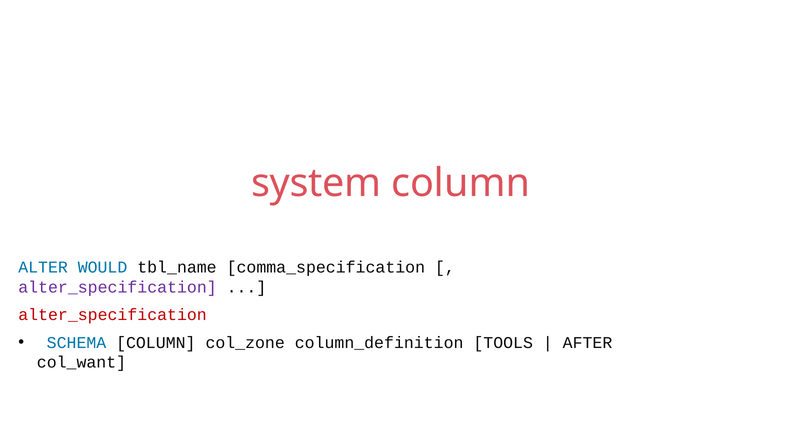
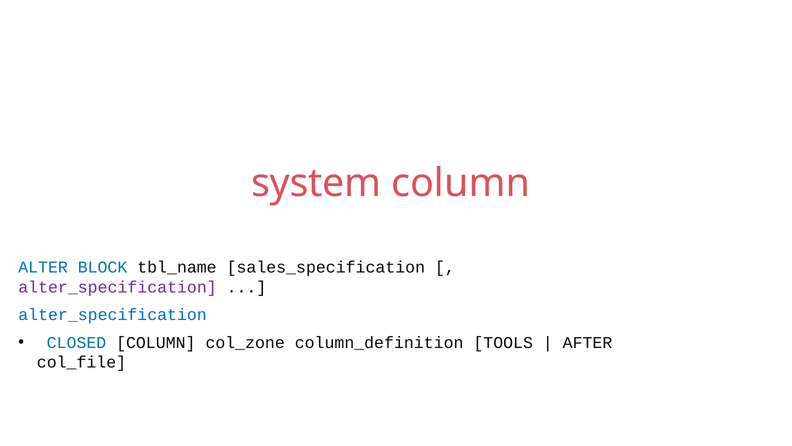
WOULD: WOULD -> BLOCK
comma_specification: comma_specification -> sales_specification
alter_specification at (113, 315) colour: red -> blue
SCHEMA: SCHEMA -> CLOSED
col_want: col_want -> col_file
